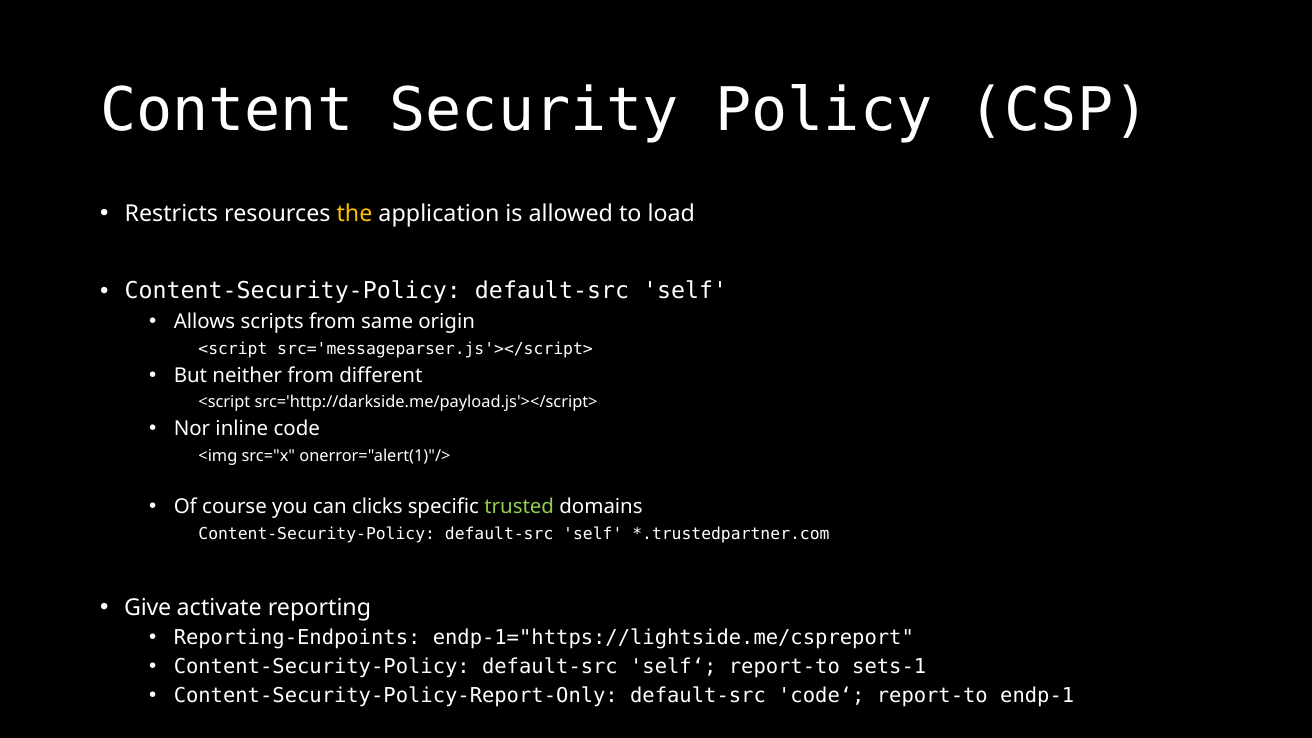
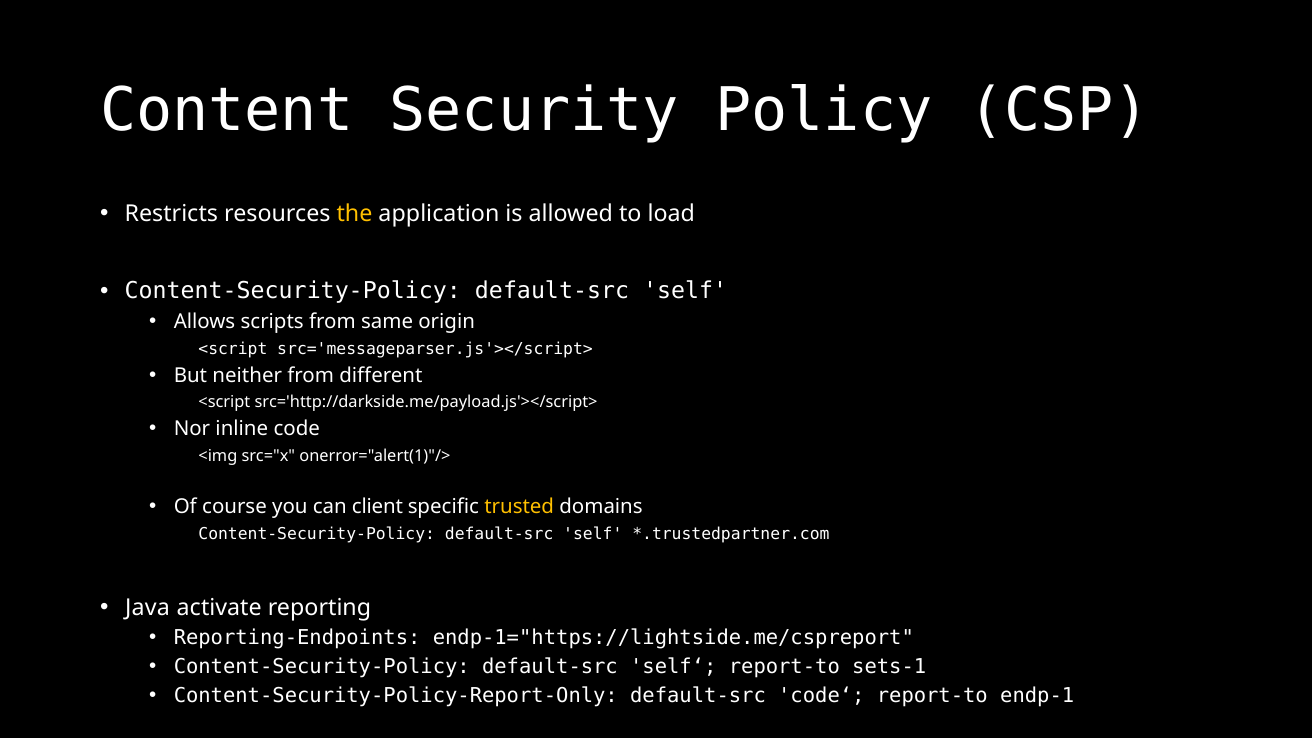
clicks: clicks -> client
trusted colour: light green -> yellow
Give: Give -> Java
